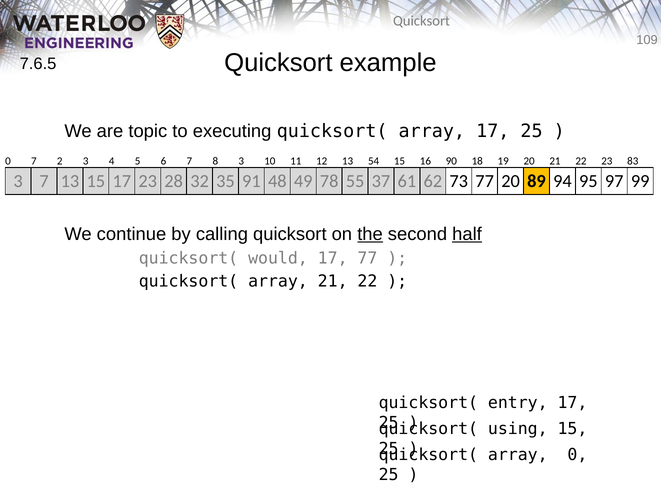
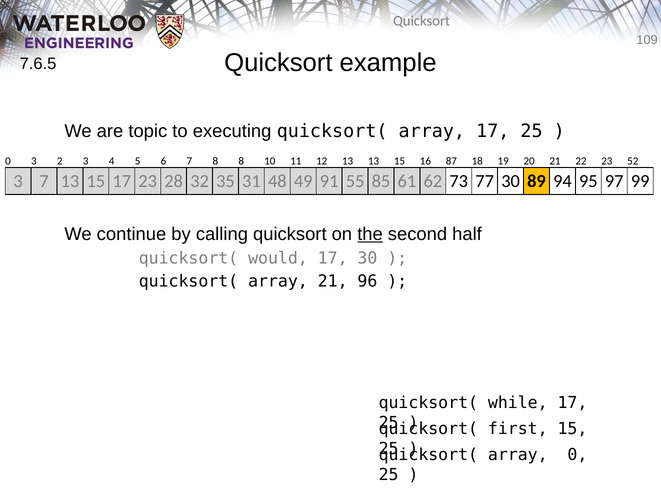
0 7: 7 -> 3
8 3: 3 -> 8
13 54: 54 -> 13
90: 90 -> 87
83: 83 -> 52
91: 91 -> 31
78: 78 -> 91
37: 37 -> 85
77 20: 20 -> 30
half underline: present -> none
17 77: 77 -> 30
array 21 22: 22 -> 96
entry: entry -> while
using: using -> first
